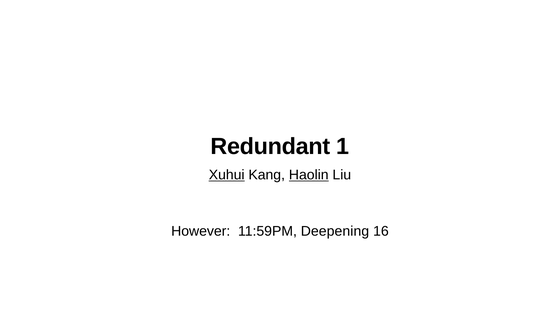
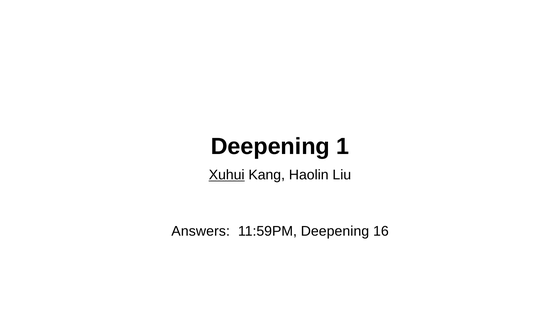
Redundant at (270, 146): Redundant -> Deepening
Haolin underline: present -> none
However: However -> Answers
